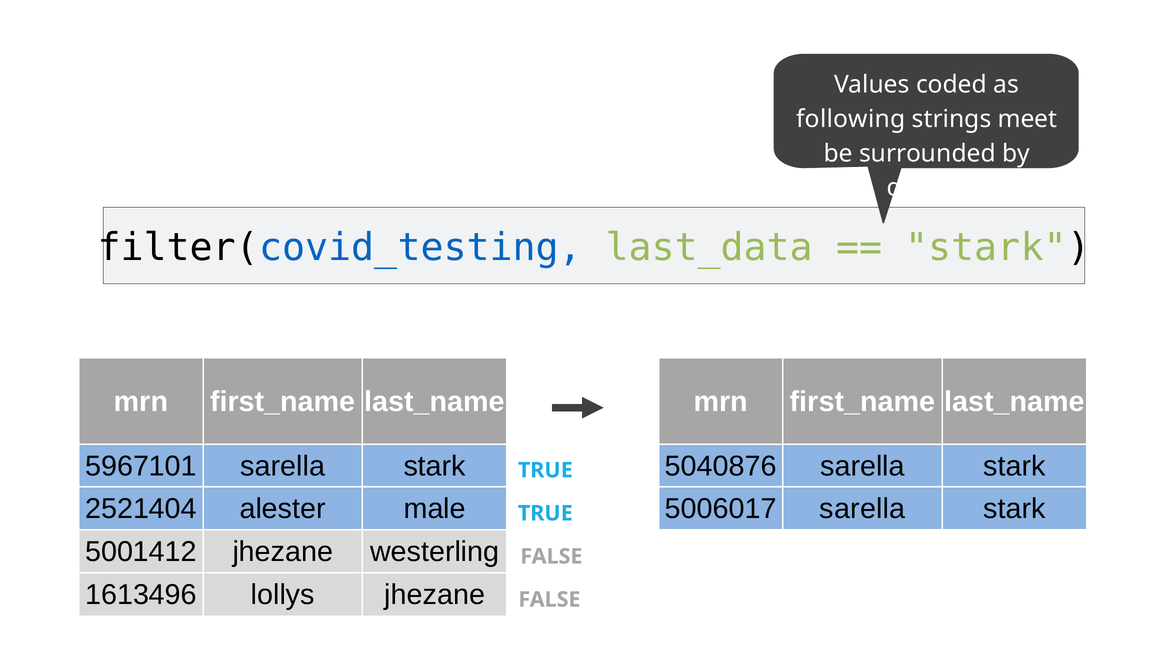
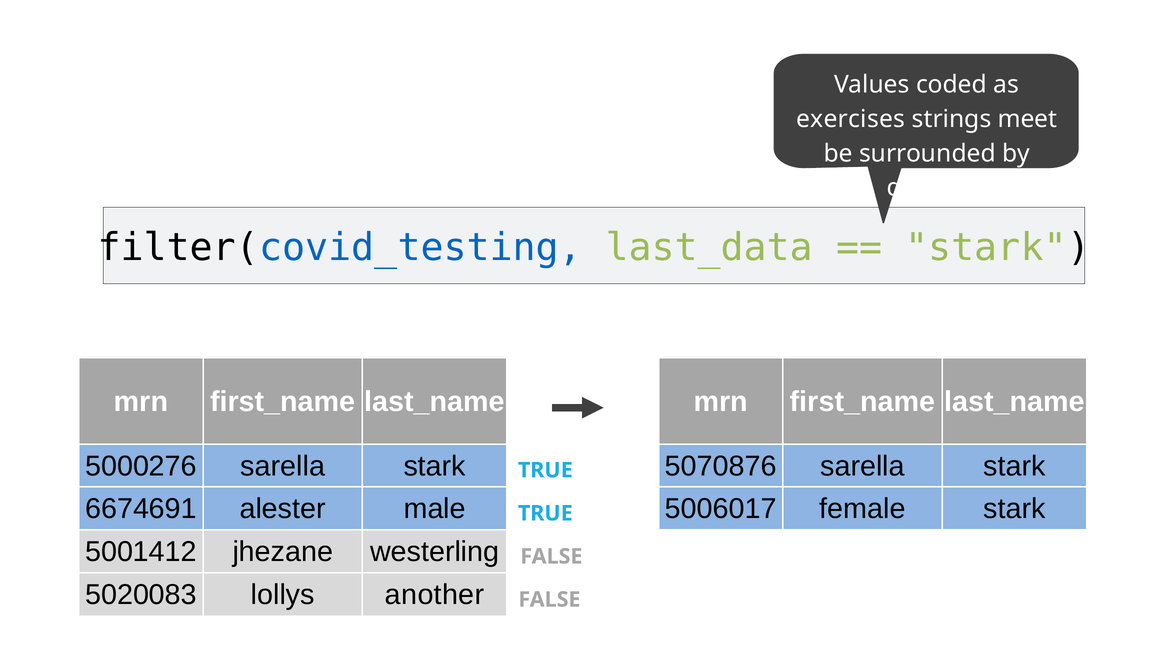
following: following -> exercises
5967101: 5967101 -> 5000276
5040876: 5040876 -> 5070876
2521404: 2521404 -> 6674691
5006017 sarella: sarella -> female
1613496: 1613496 -> 5020083
lollys jhezane: jhezane -> another
